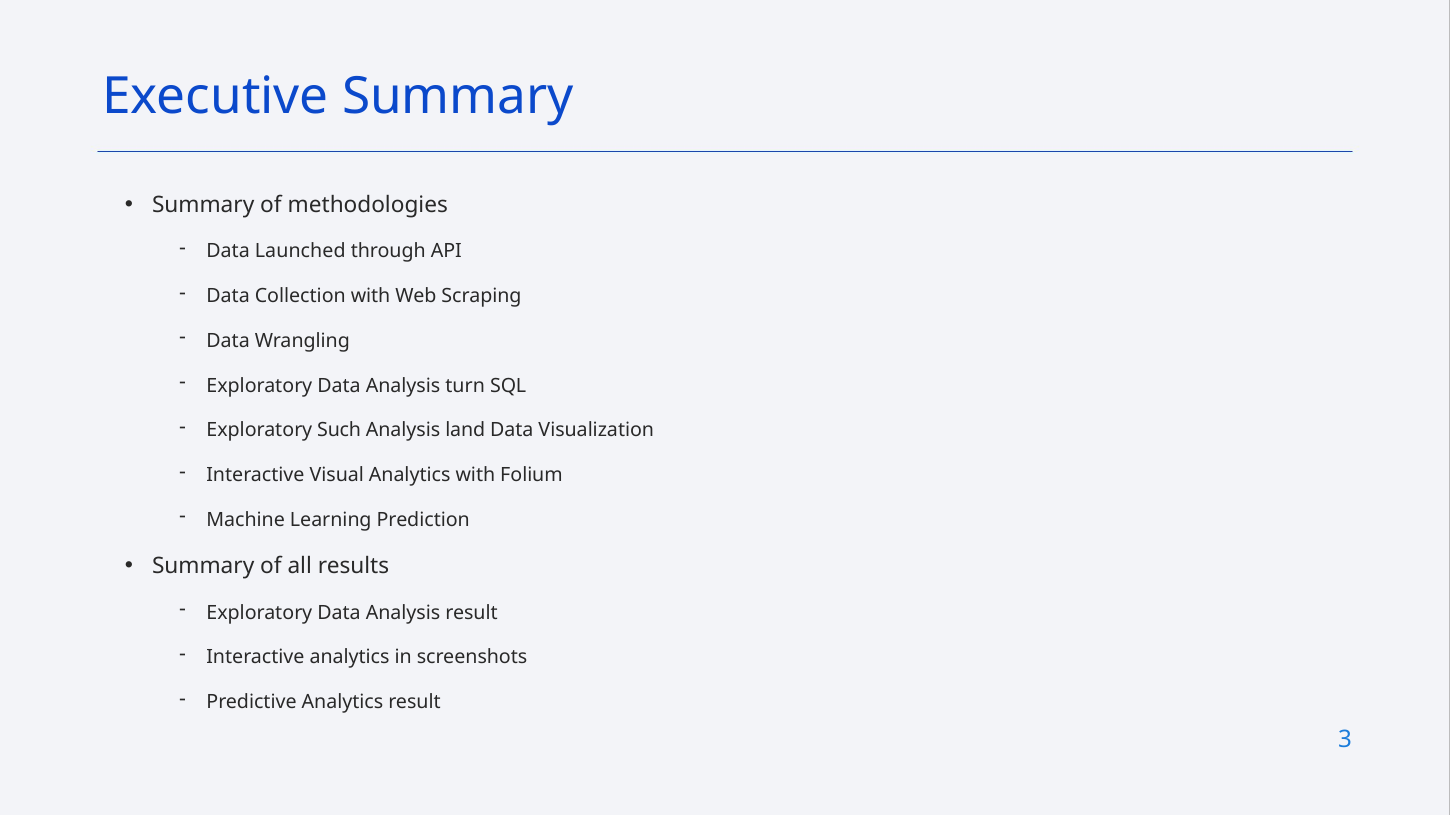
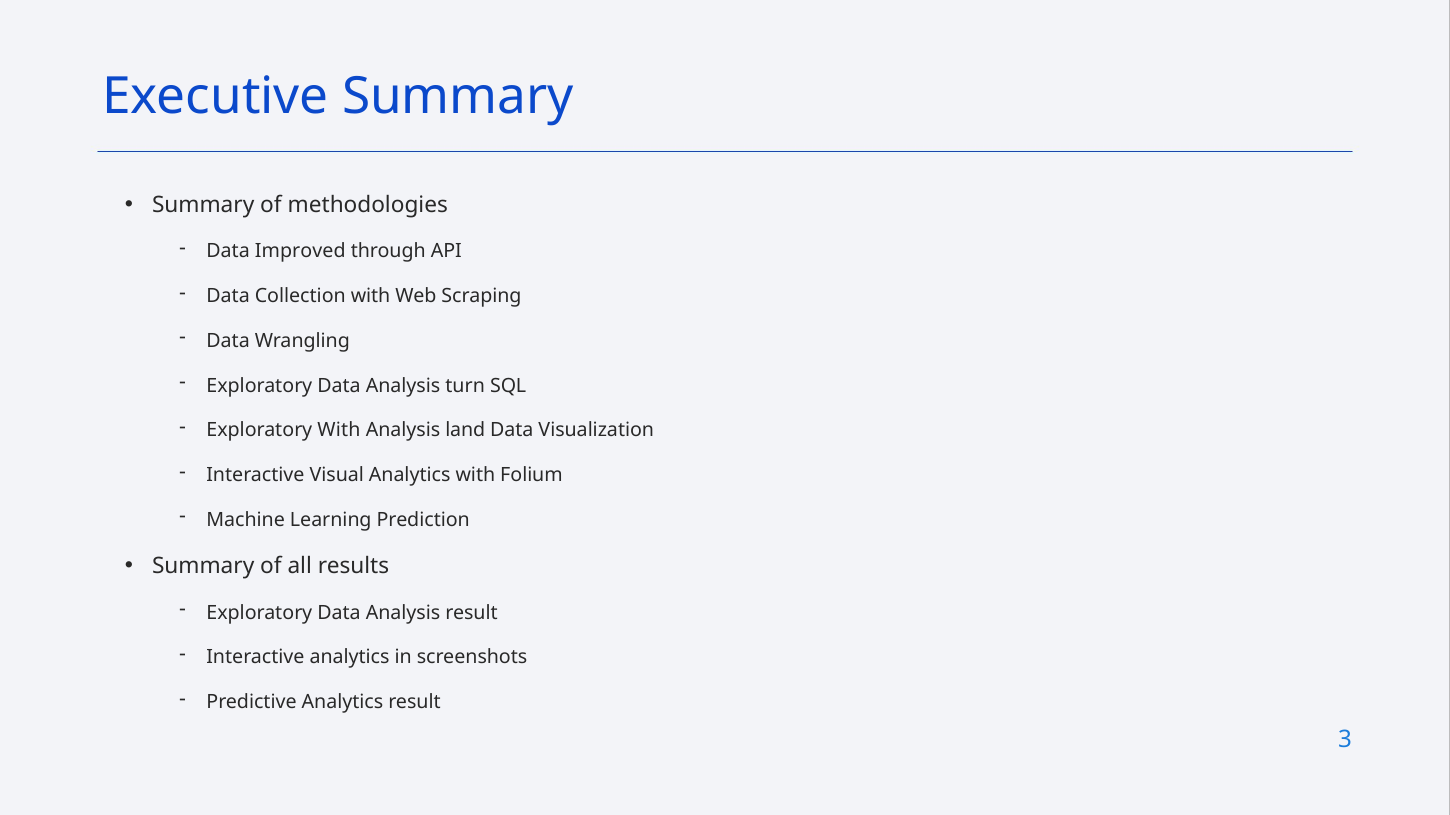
Launched: Launched -> Improved
Exploratory Such: Such -> With
